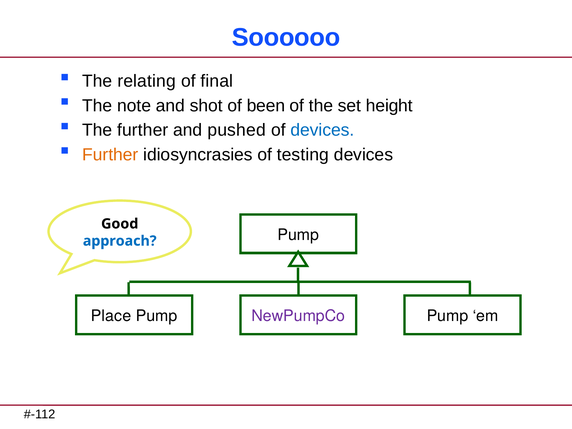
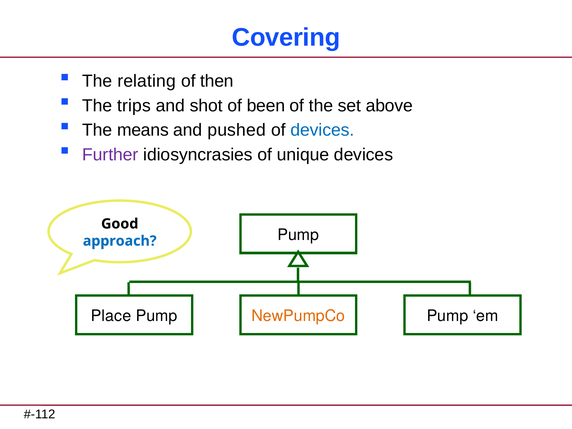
Soooooo: Soooooo -> Covering
final: final -> then
note: note -> trips
height: height -> above
The further: further -> means
Further at (110, 155) colour: orange -> purple
testing: testing -> unique
NewPumpCo colour: purple -> orange
